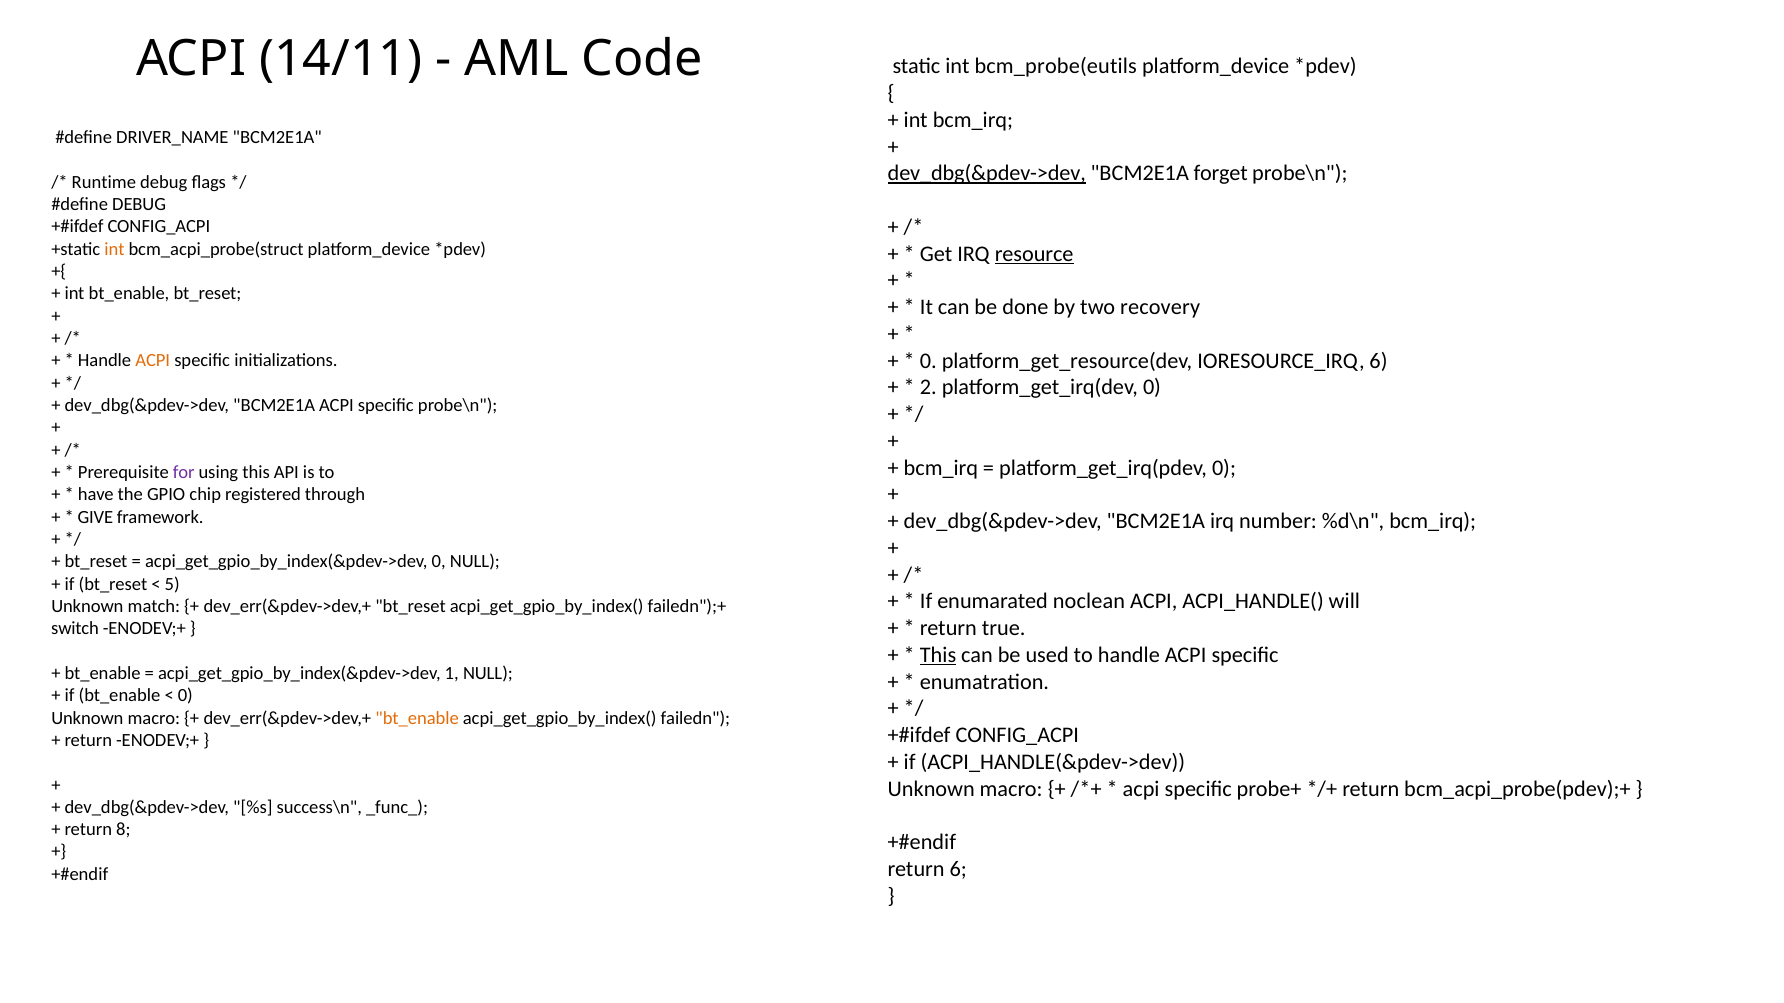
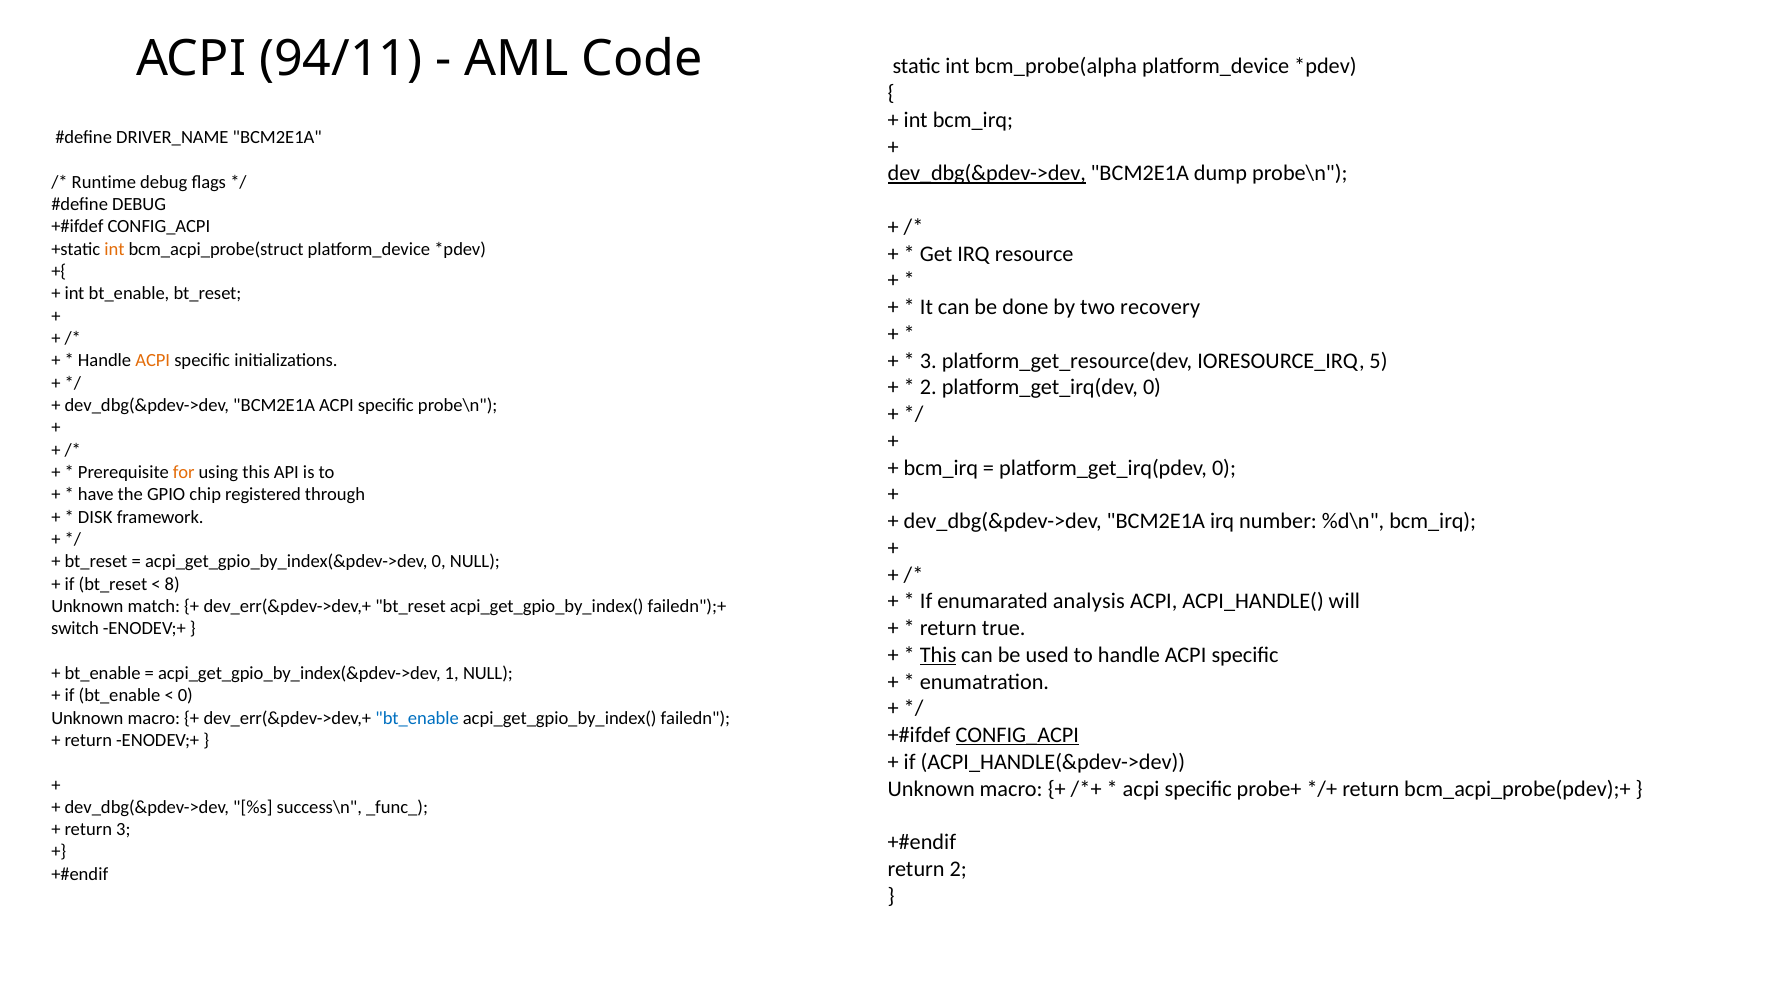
14/11: 14/11 -> 94/11
bcm_probe(eutils: bcm_probe(eutils -> bcm_probe(alpha
forget: forget -> dump
resource underline: present -> none
0 at (928, 361): 0 -> 3
IORESOURCE_IRQ 6: 6 -> 5
for colour: purple -> orange
GIVE: GIVE -> DISK
5: 5 -> 8
noclean: noclean -> analysis
bt_enable at (417, 718) colour: orange -> blue
CONFIG_ACPI at (1017, 736) underline: none -> present
return 8: 8 -> 3
return 6: 6 -> 2
